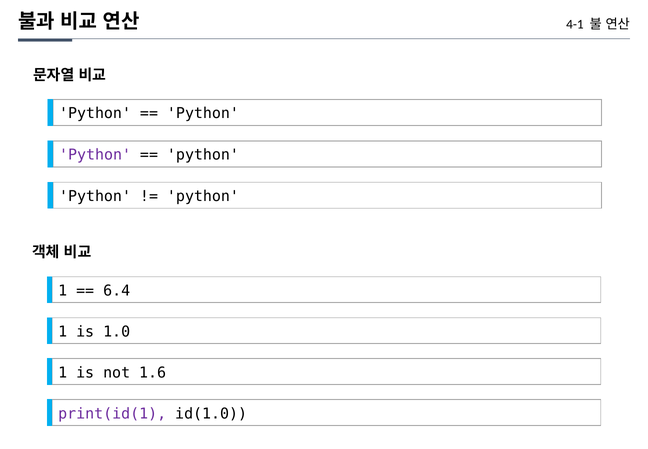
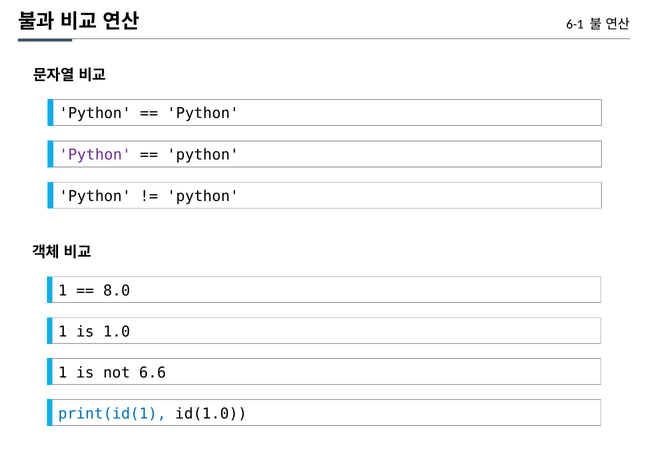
4-1: 4-1 -> 6-1
6.4: 6.4 -> 8.0
1.6: 1.6 -> 6.6
print(id(1 colour: purple -> blue
